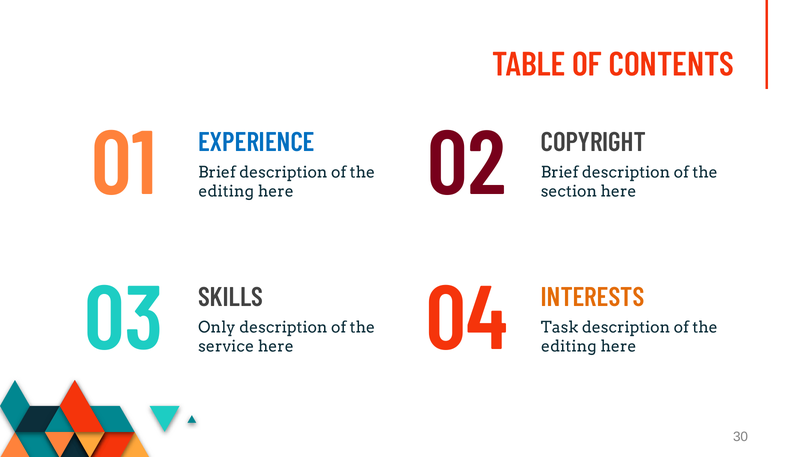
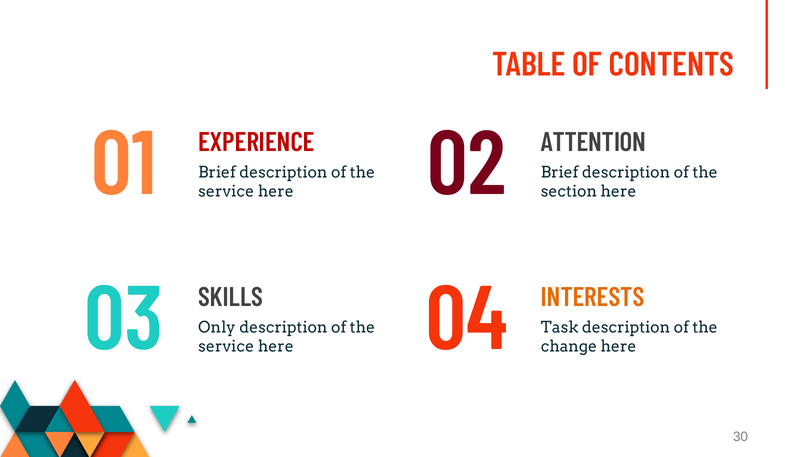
EXPERIENCE colour: blue -> red
COPYRIGHT: COPYRIGHT -> ATTENTION
editing at (226, 191): editing -> service
editing at (569, 346): editing -> change
